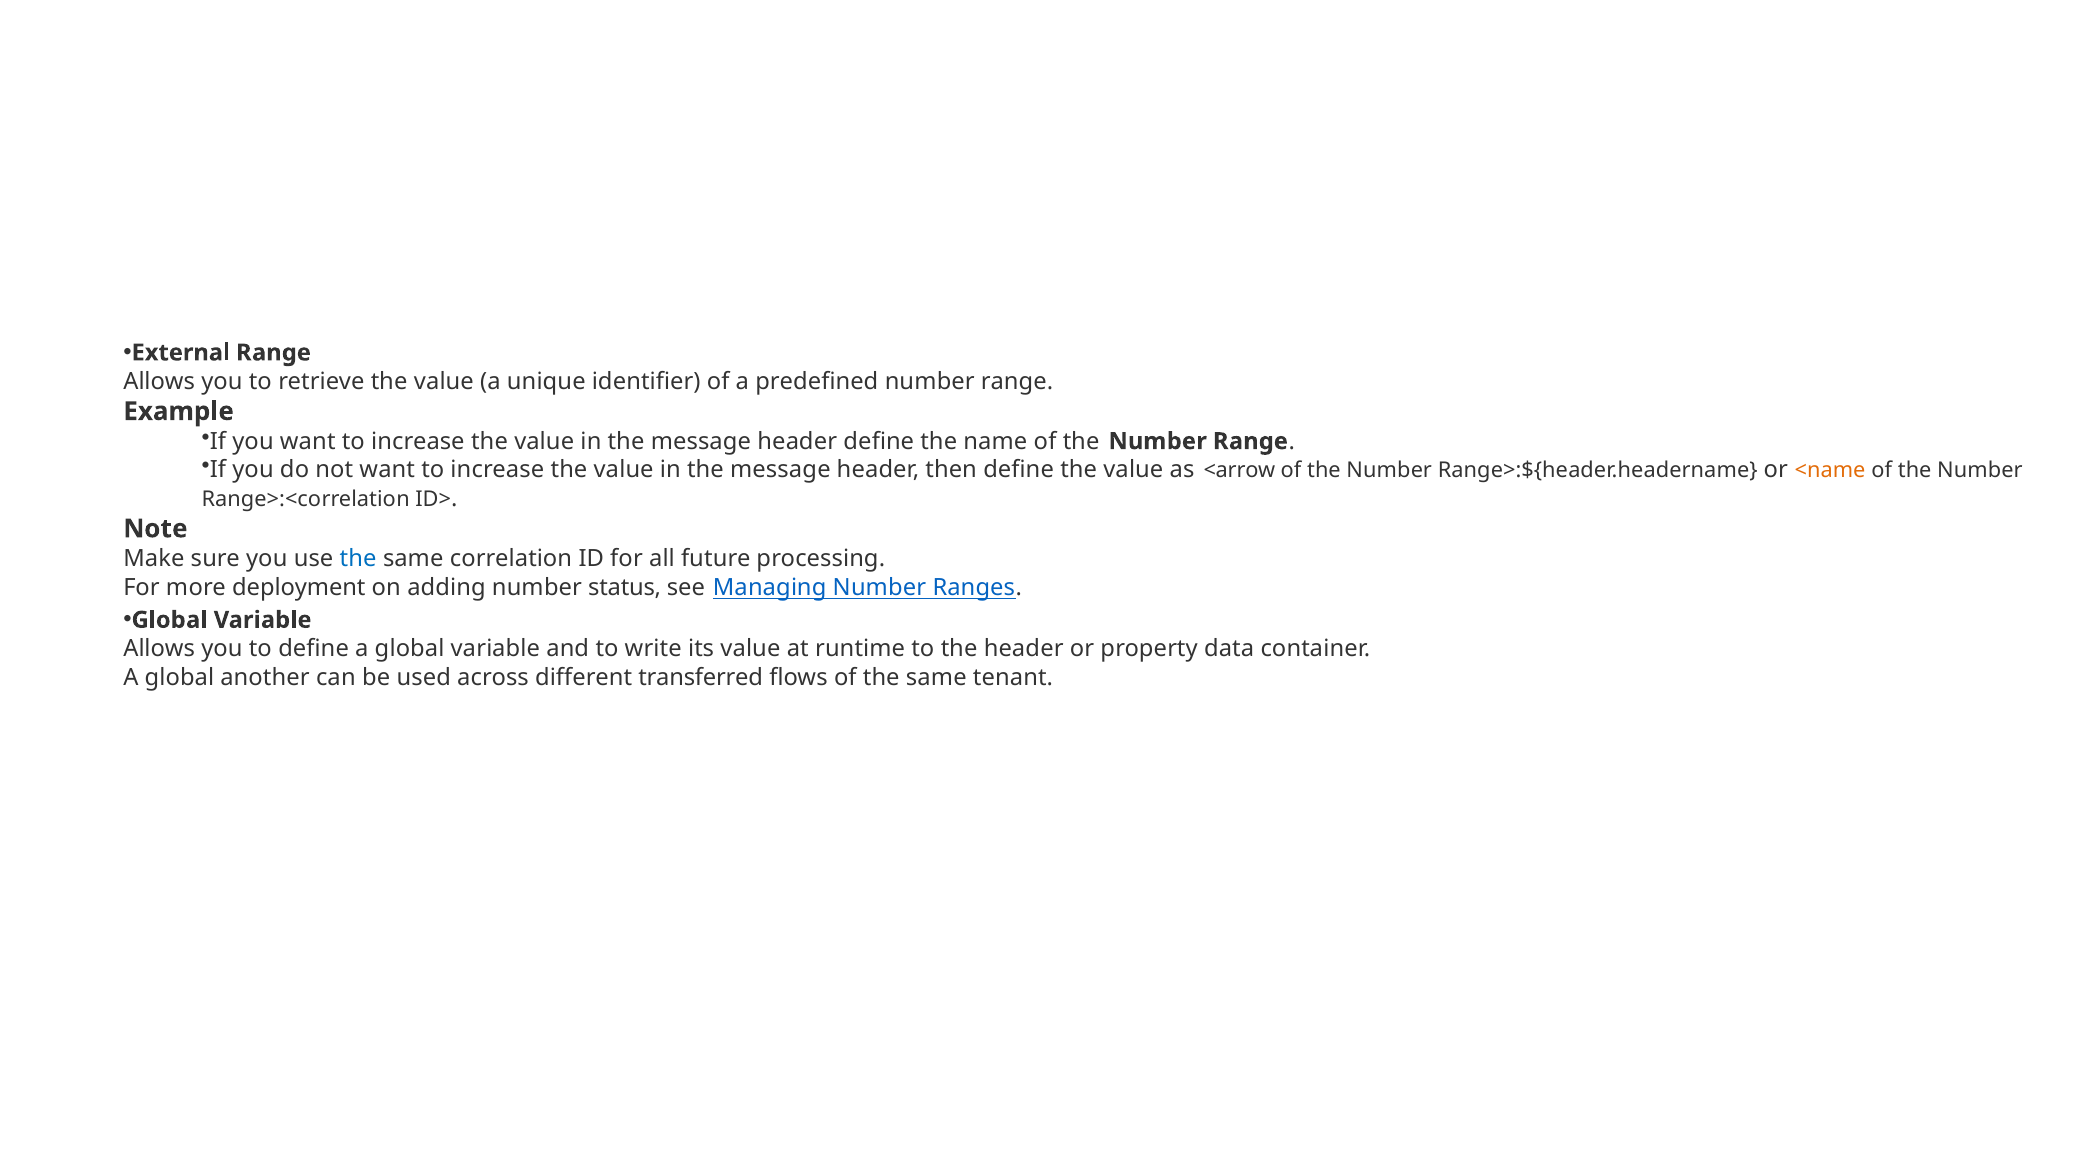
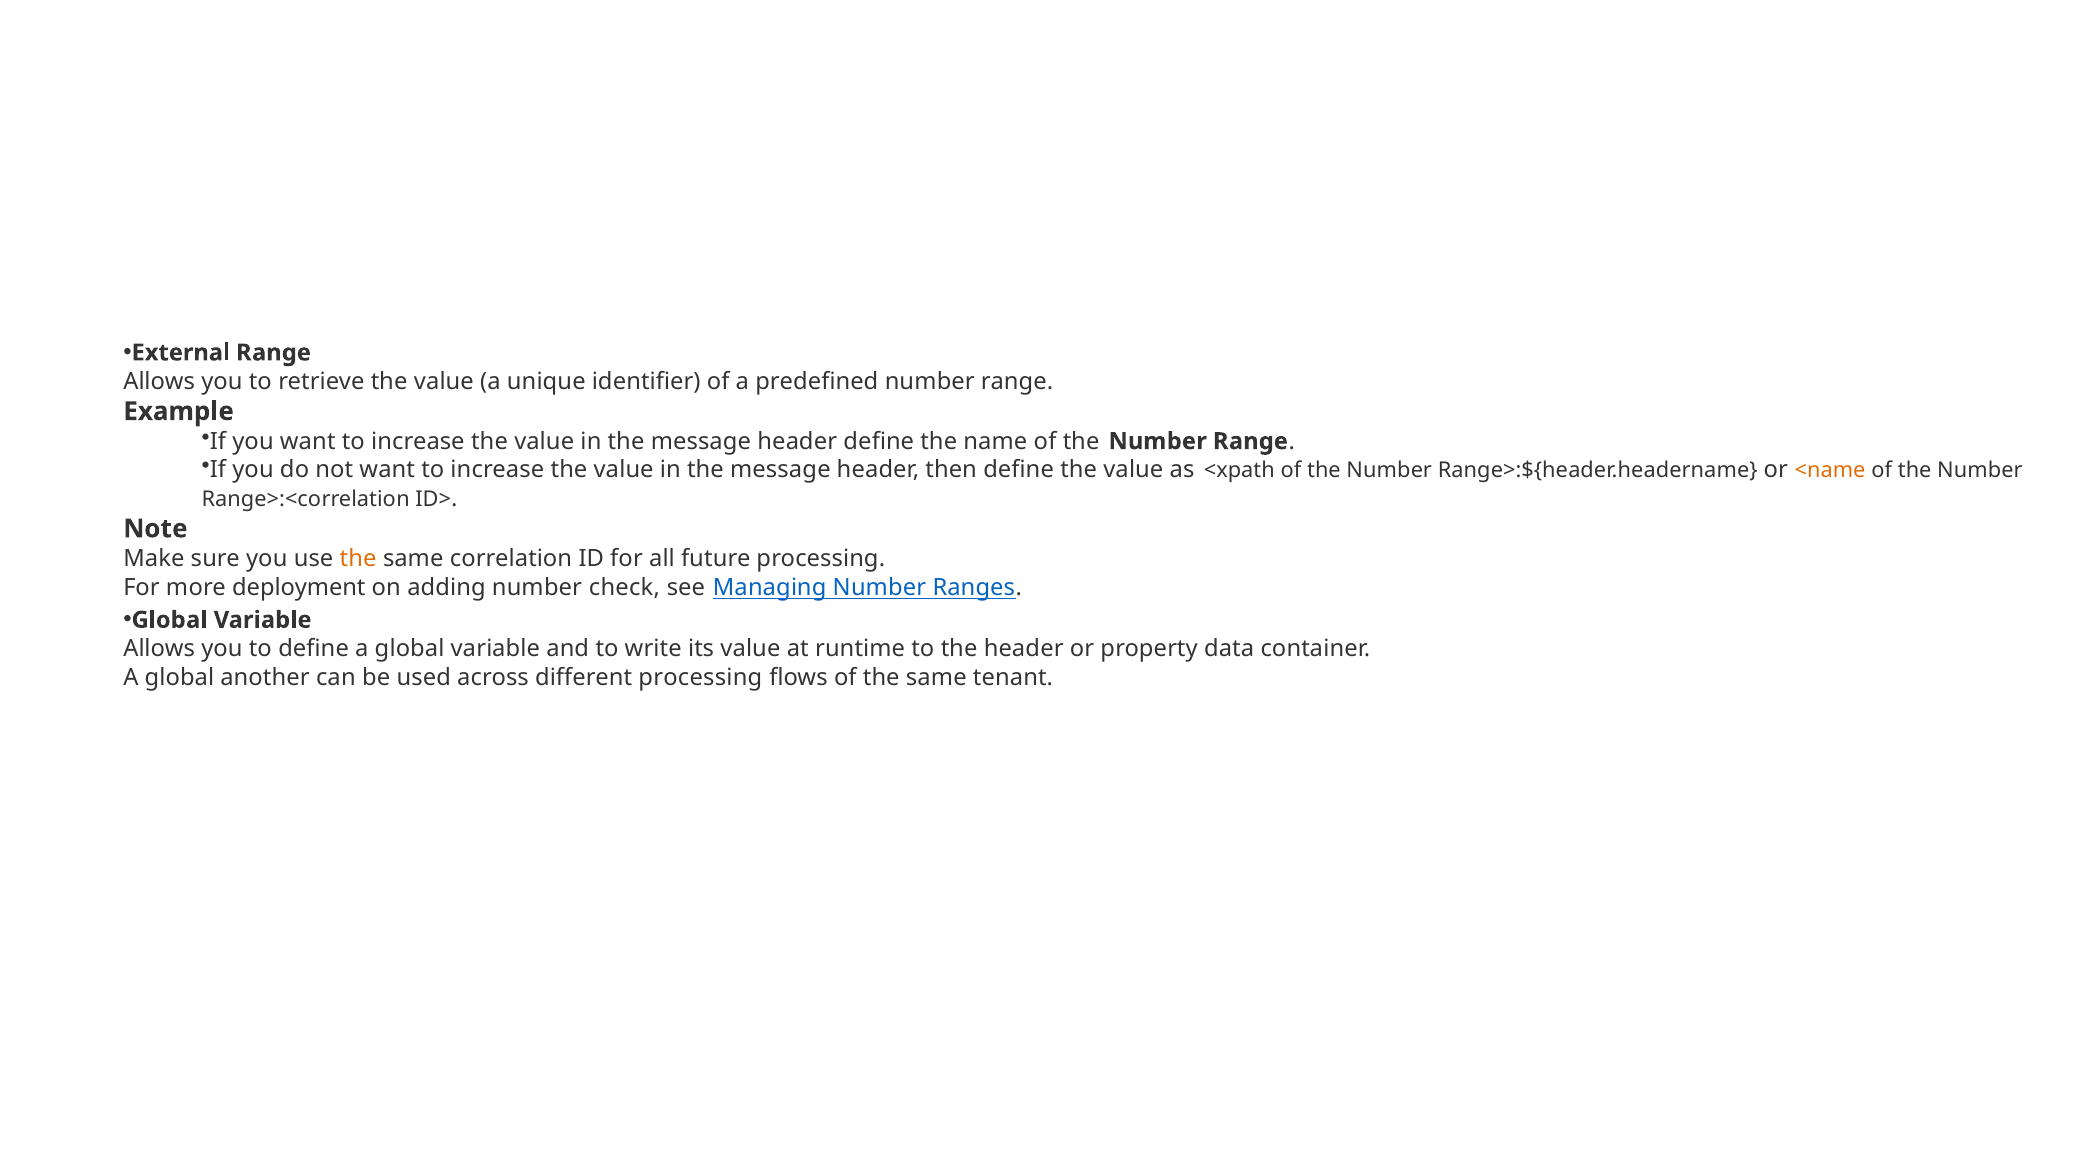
<arrow: <arrow -> <xpath
the at (358, 559) colour: blue -> orange
status: status -> check
different transferred: transferred -> processing
